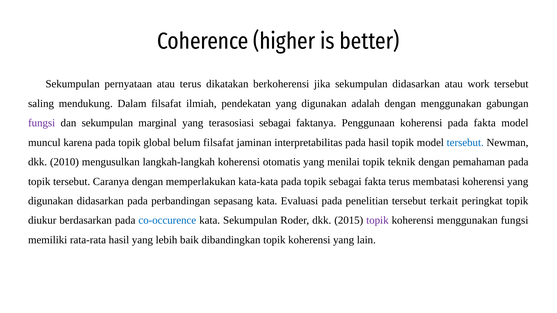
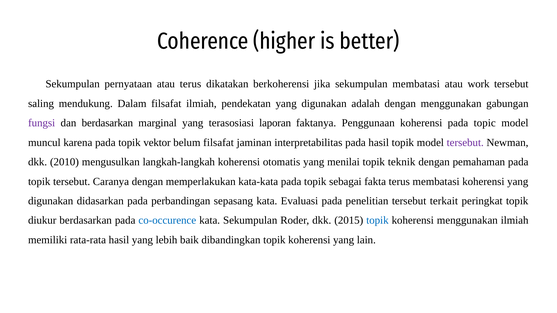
sekumpulan didasarkan: didasarkan -> membatasi
dan sekumpulan: sekumpulan -> berdasarkan
terasosiasi sebagai: sebagai -> laporan
pada fakta: fakta -> topic
global: global -> vektor
tersebut at (465, 143) colour: blue -> purple
topik at (377, 221) colour: purple -> blue
menggunakan fungsi: fungsi -> ilmiah
